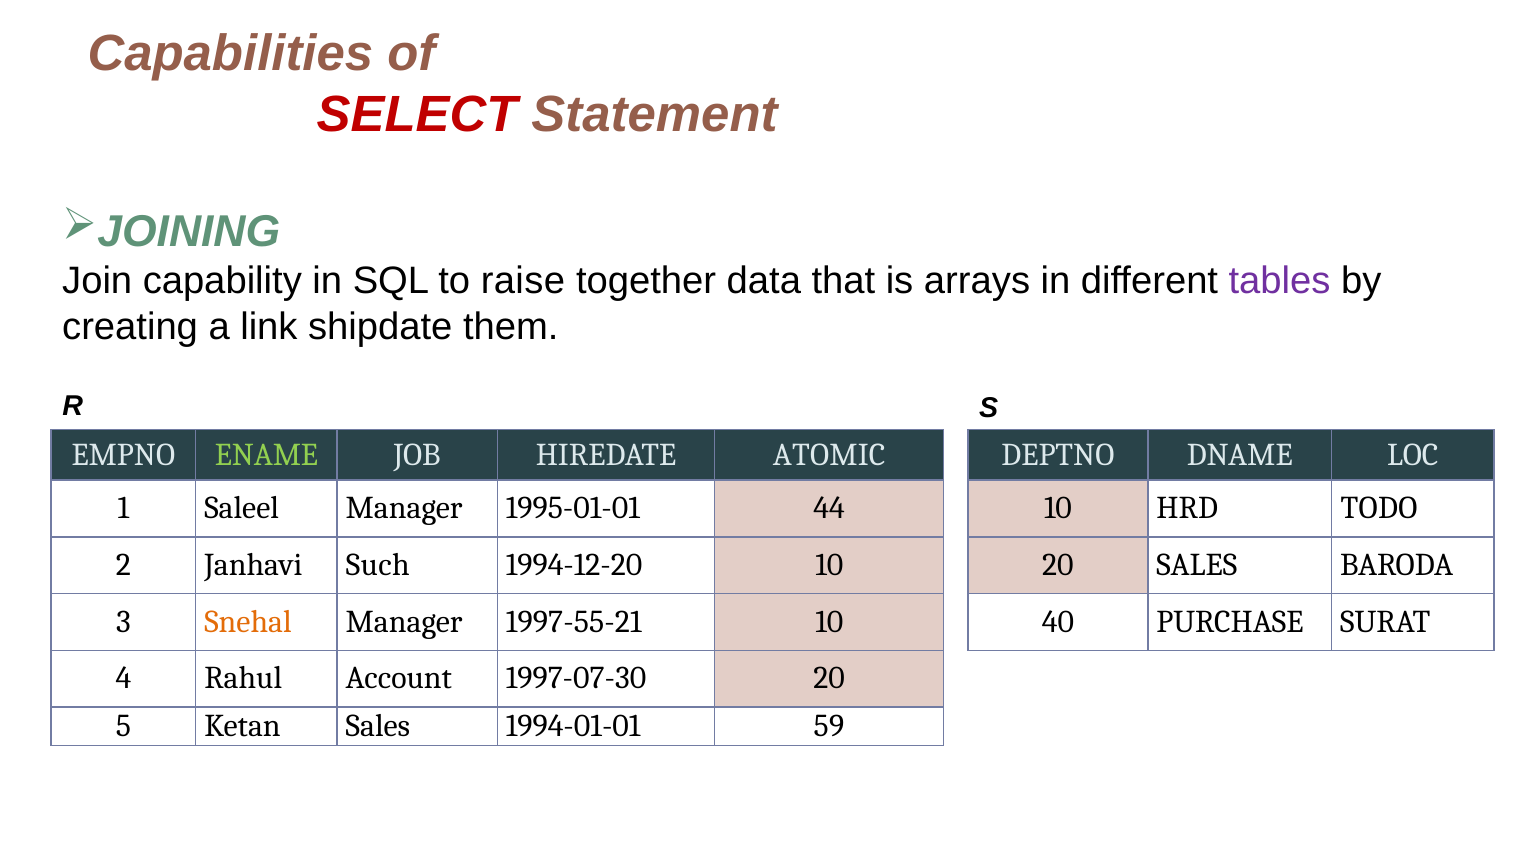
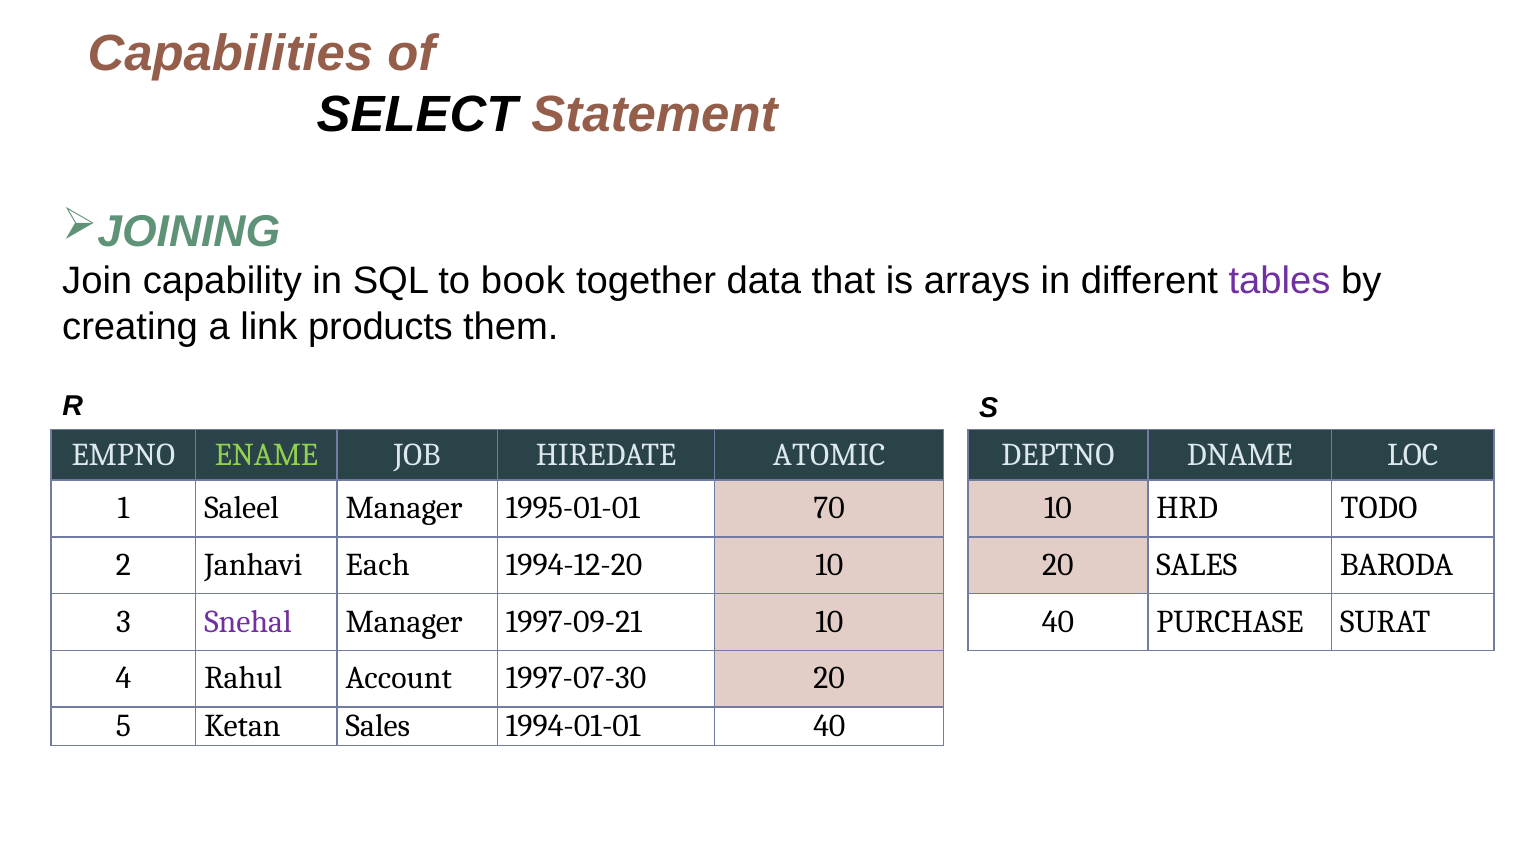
SELECT colour: red -> black
raise: raise -> book
shipdate: shipdate -> products
44: 44 -> 70
Such: Such -> Each
Snehal colour: orange -> purple
1997-55-21: 1997-55-21 -> 1997-09-21
1994-01-01 59: 59 -> 40
